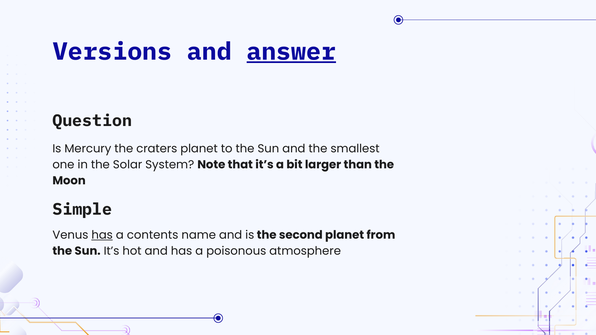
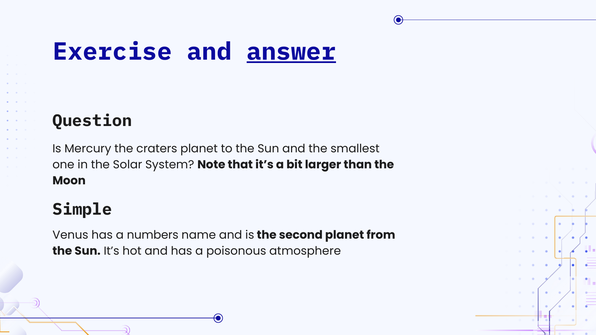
Versions: Versions -> Exercise
has at (102, 235) underline: present -> none
contents: contents -> numbers
